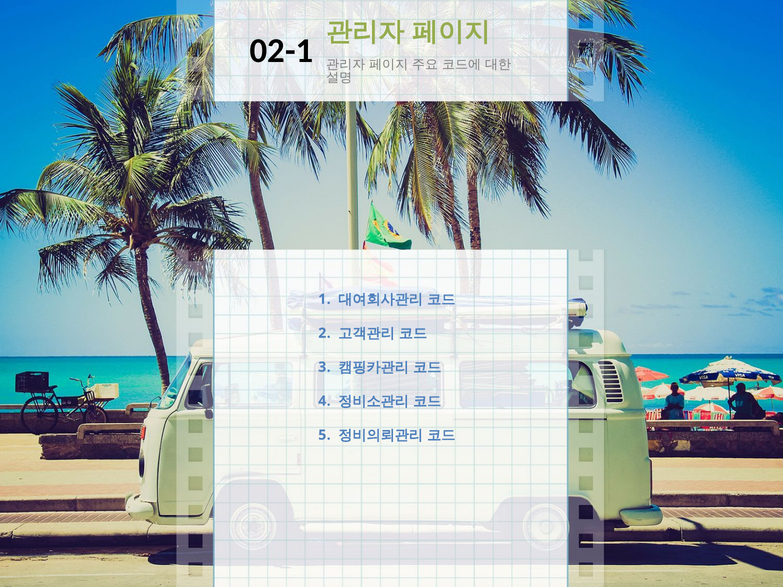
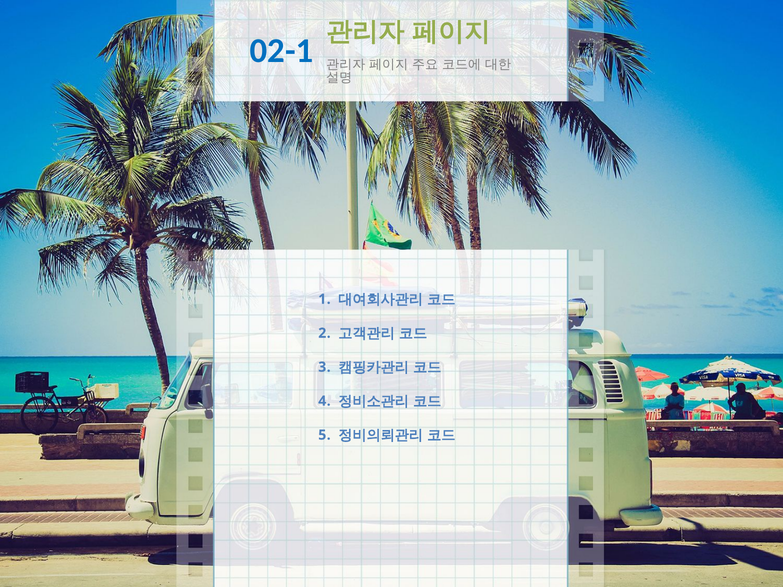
02-1 colour: black -> blue
